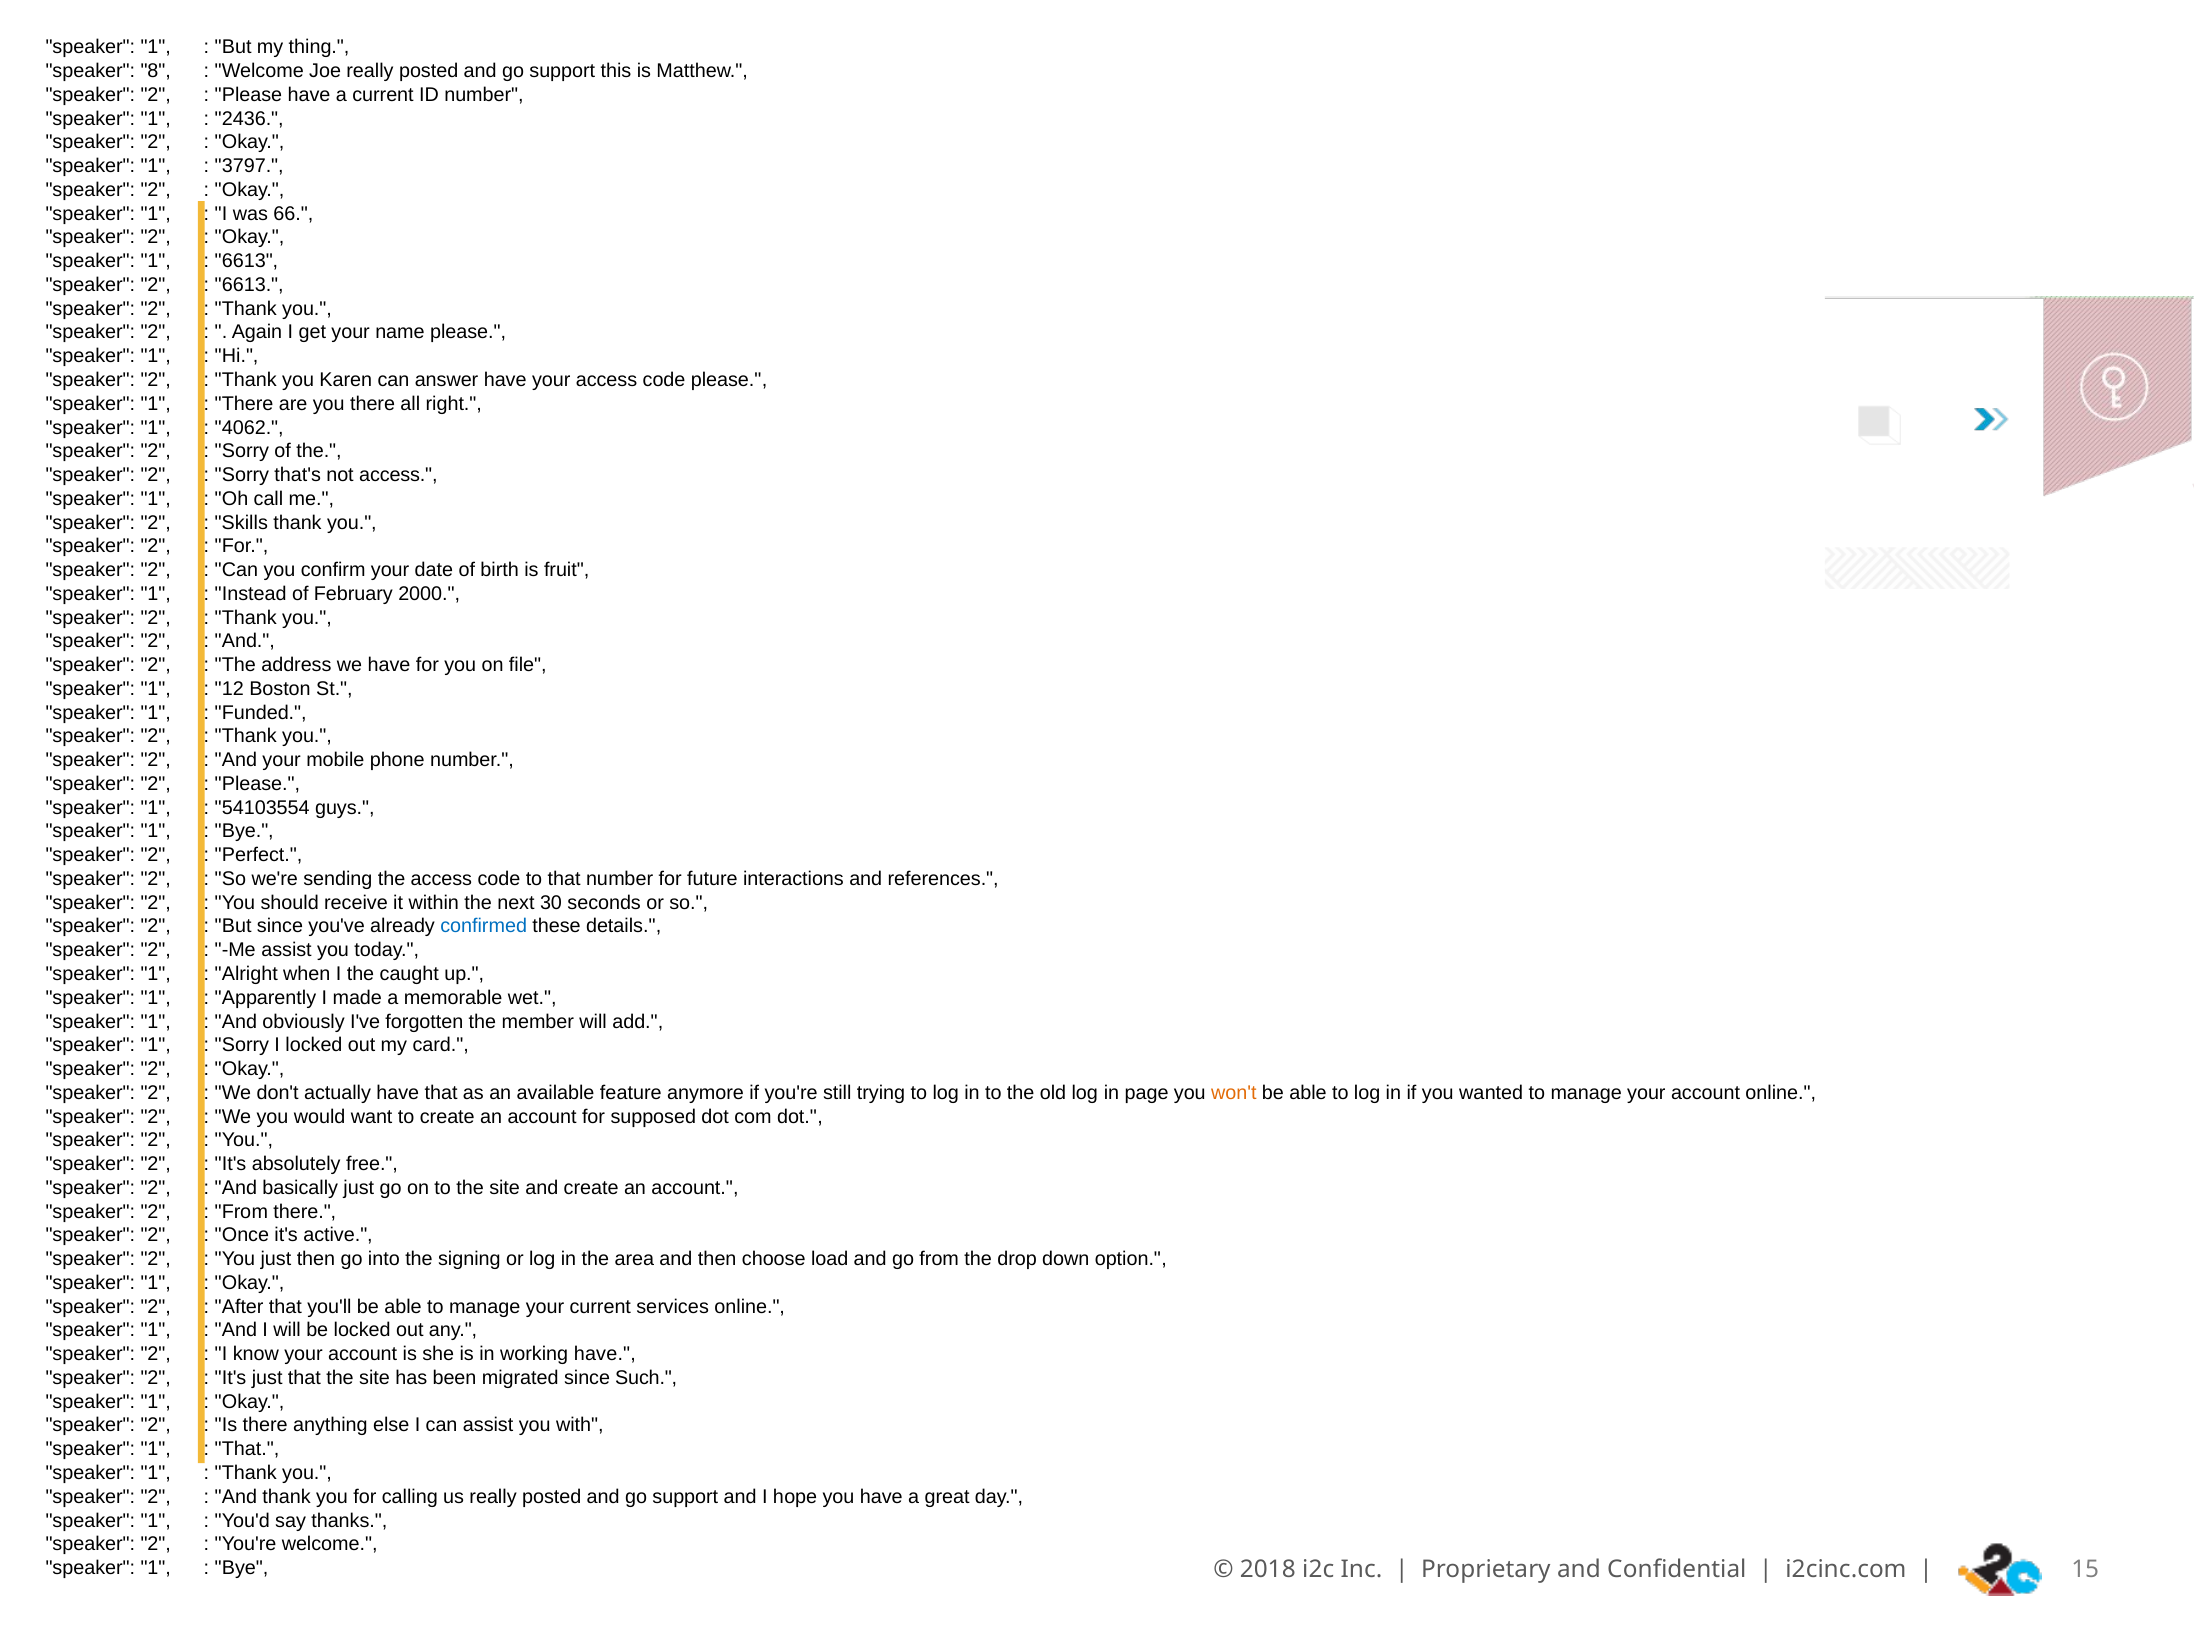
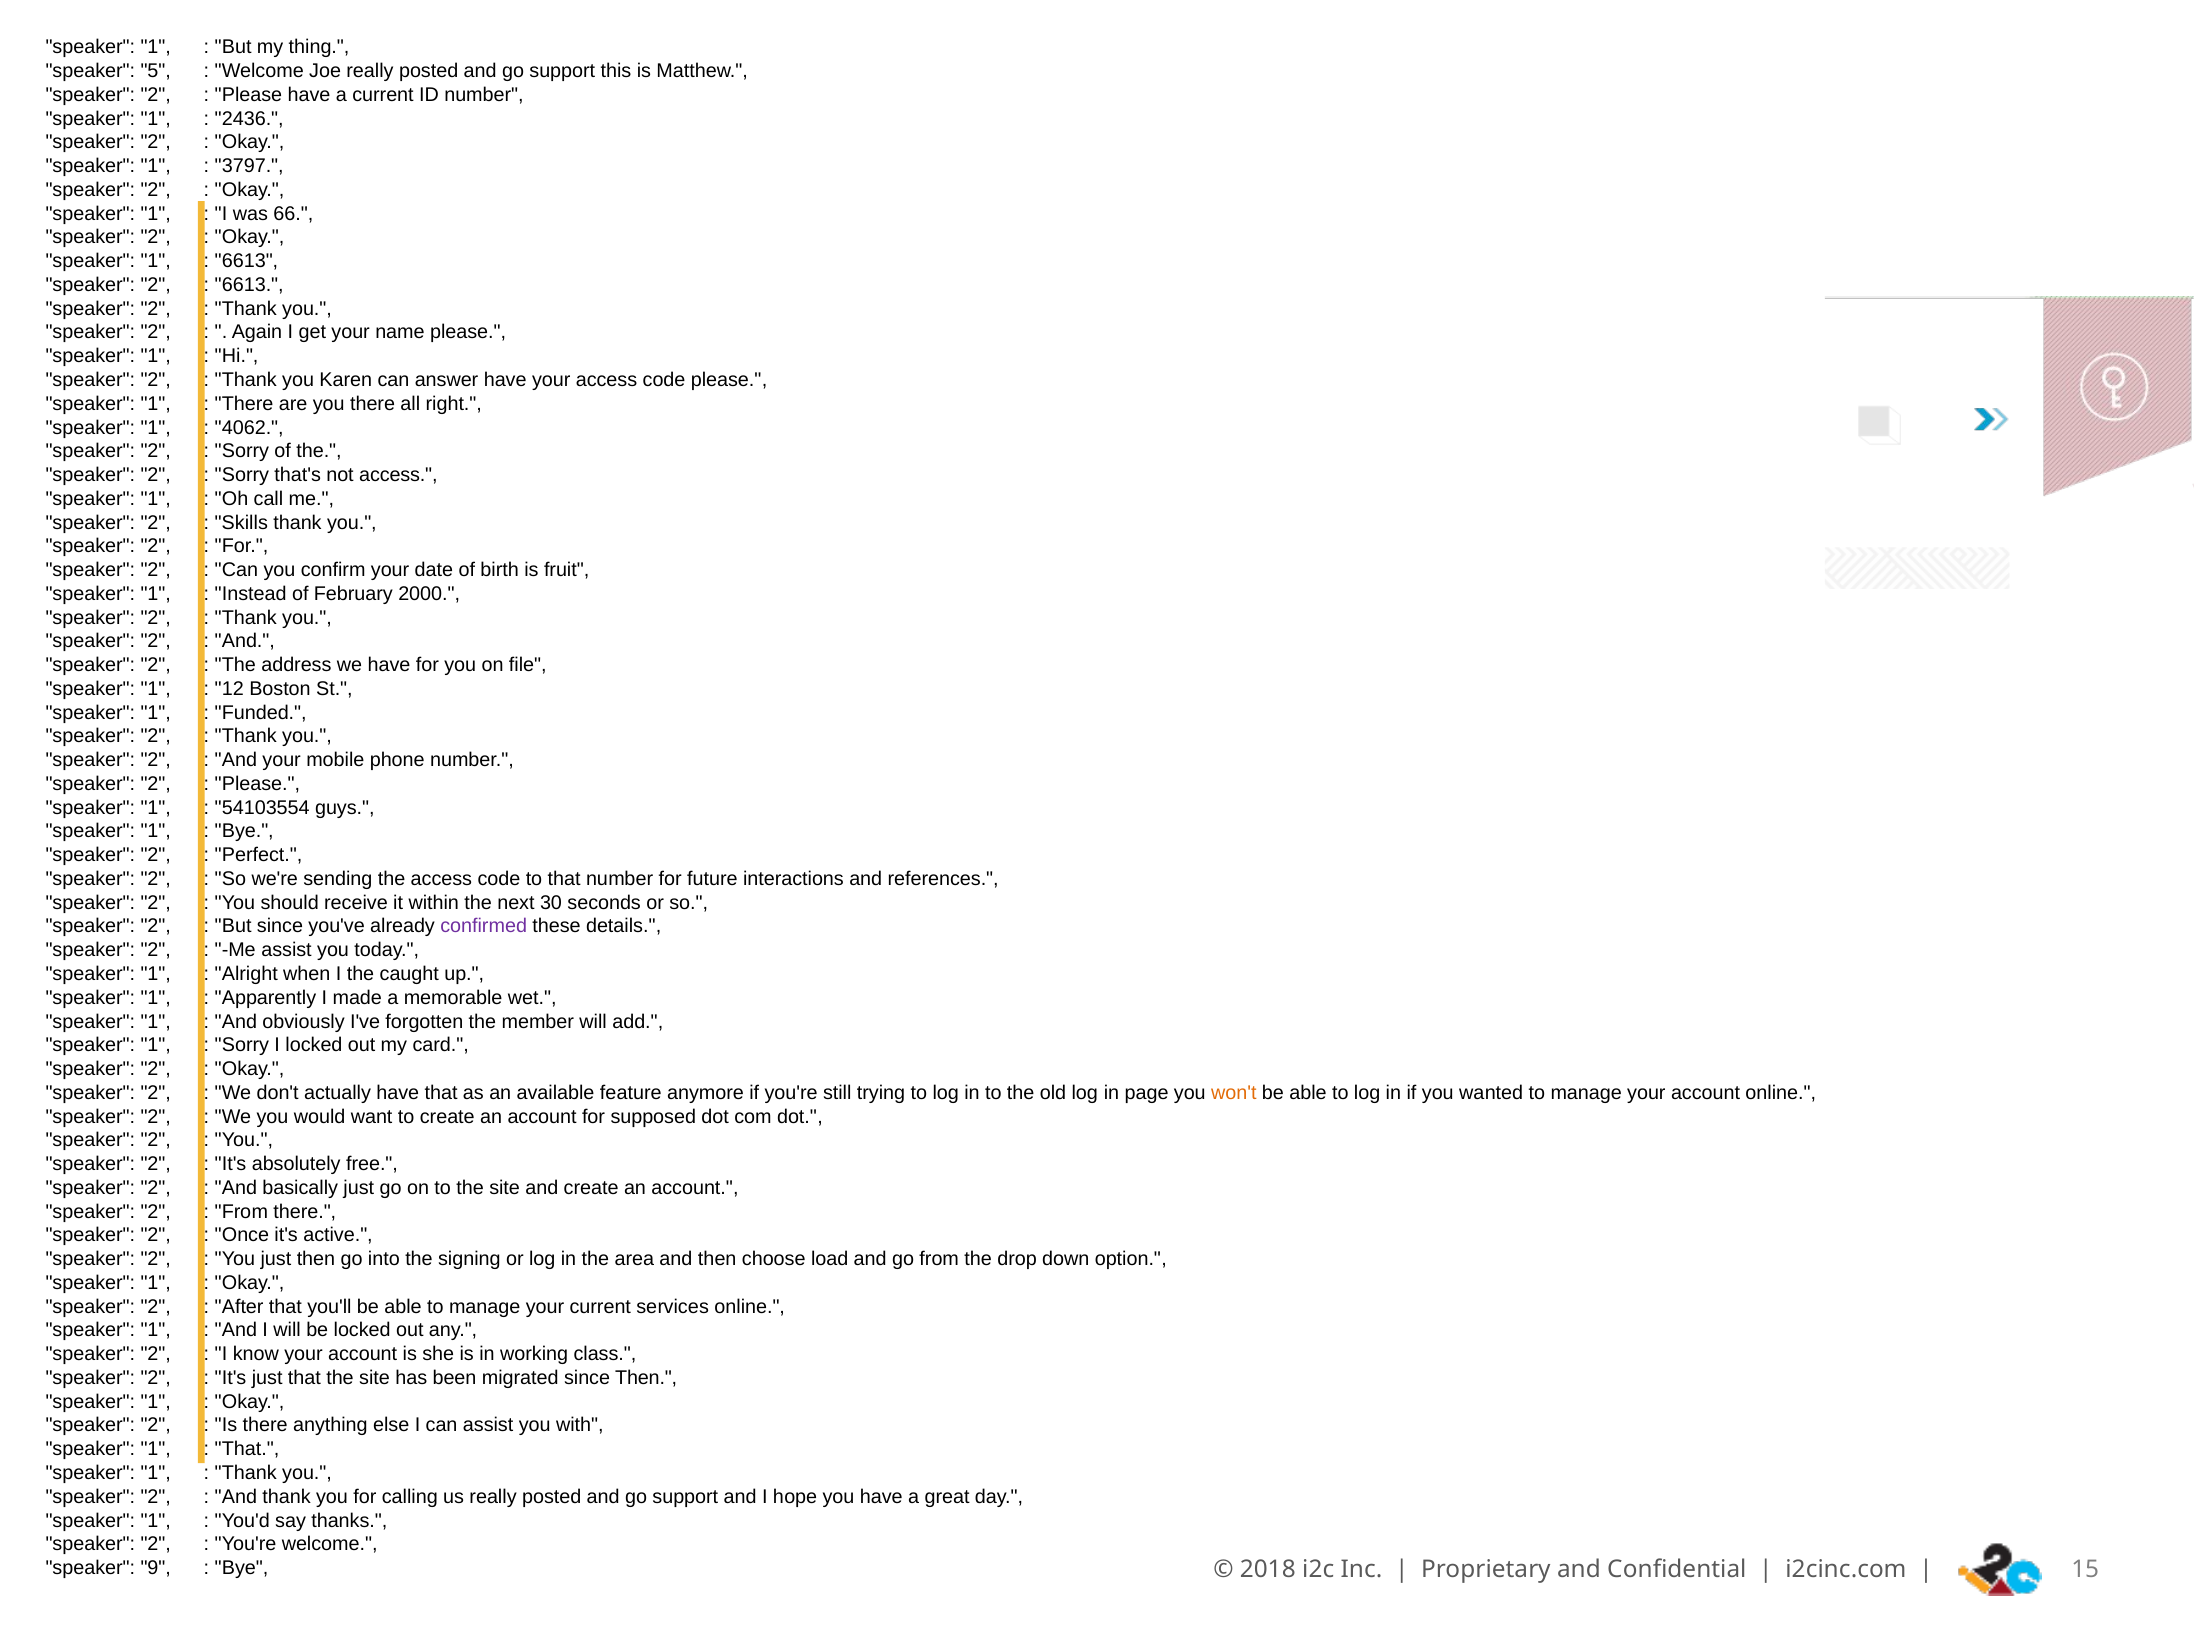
8: 8 -> 5
confirmed colour: blue -> purple
working have: have -> class
since Such: Such -> Then
1 at (156, 1568): 1 -> 9
